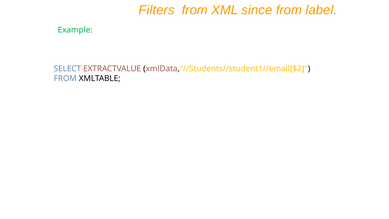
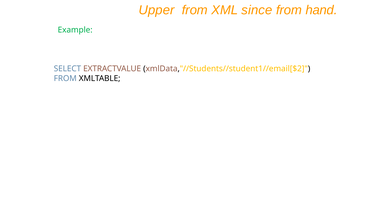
Filters: Filters -> Upper
label: label -> hand
